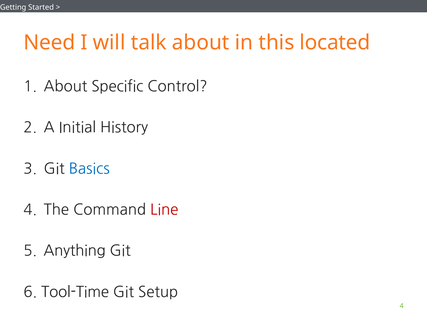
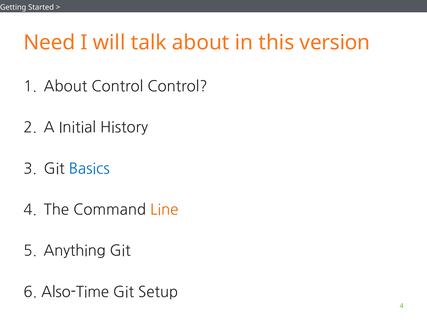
located: located -> version
About Specific: Specific -> Control
Line colour: red -> orange
Tool-Time: Tool-Time -> Also-Time
